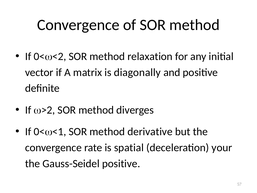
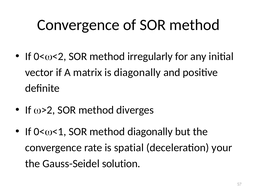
relaxation: relaxation -> irregularly
method derivative: derivative -> diagonally
Gauss-Seidel positive: positive -> solution
